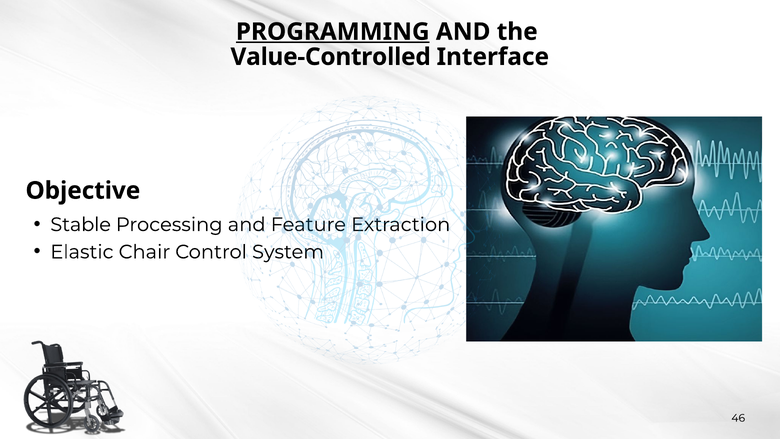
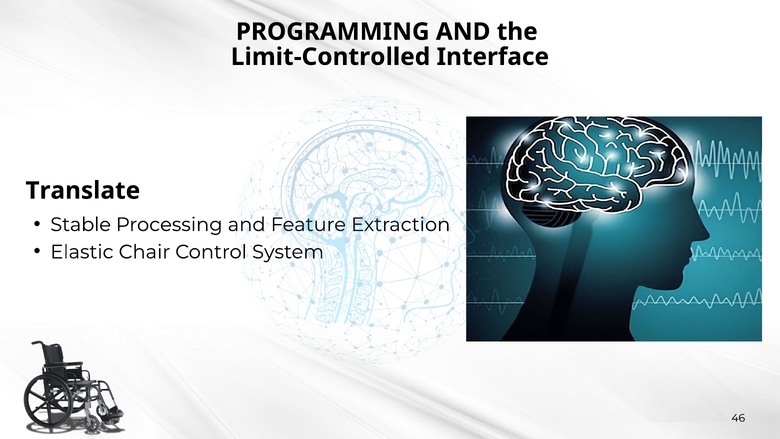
PROGRAMMING underline: present -> none
Value-Controlled: Value-Controlled -> Limit-Controlled
Objective: Objective -> Translate
